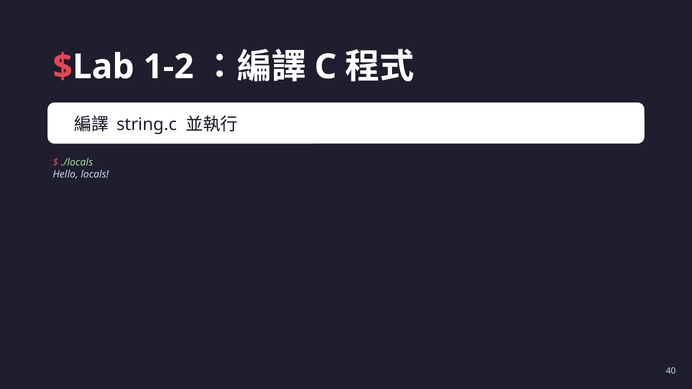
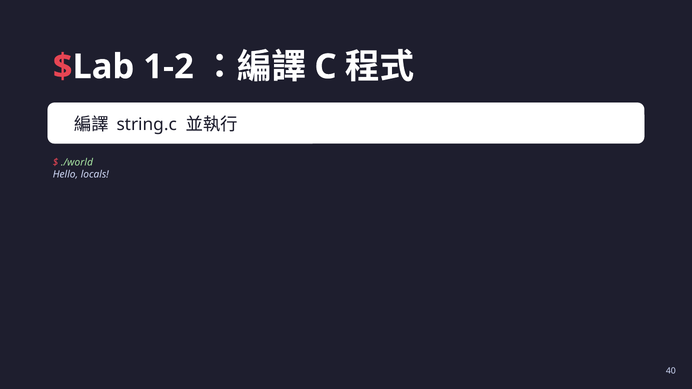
./locals: ./locals -> ./world
